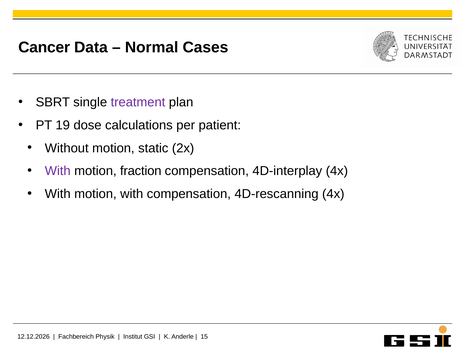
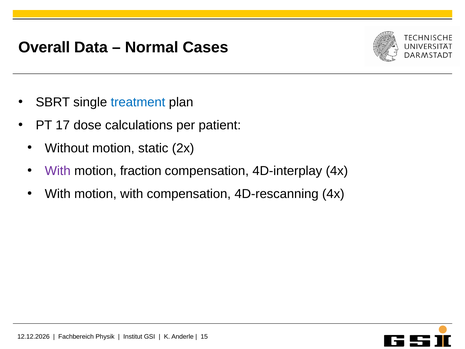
Cancer: Cancer -> Overall
treatment colour: purple -> blue
19: 19 -> 17
